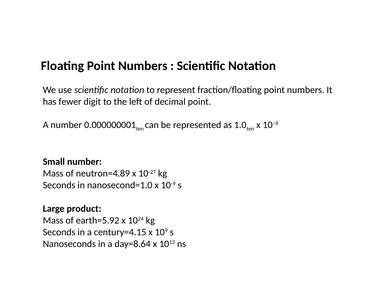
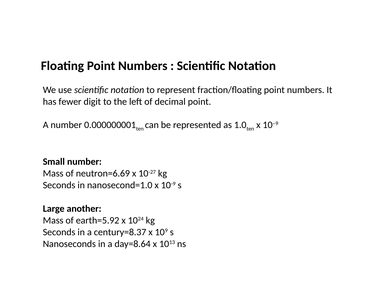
neutron=4.89: neutron=4.89 -> neutron=6.69
product: product -> another
century=4.15: century=4.15 -> century=8.37
